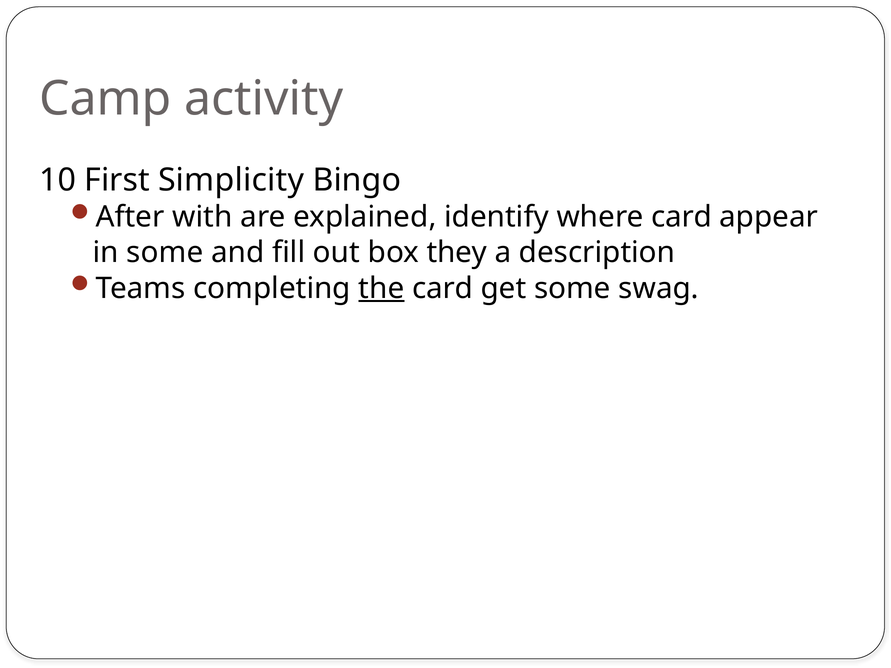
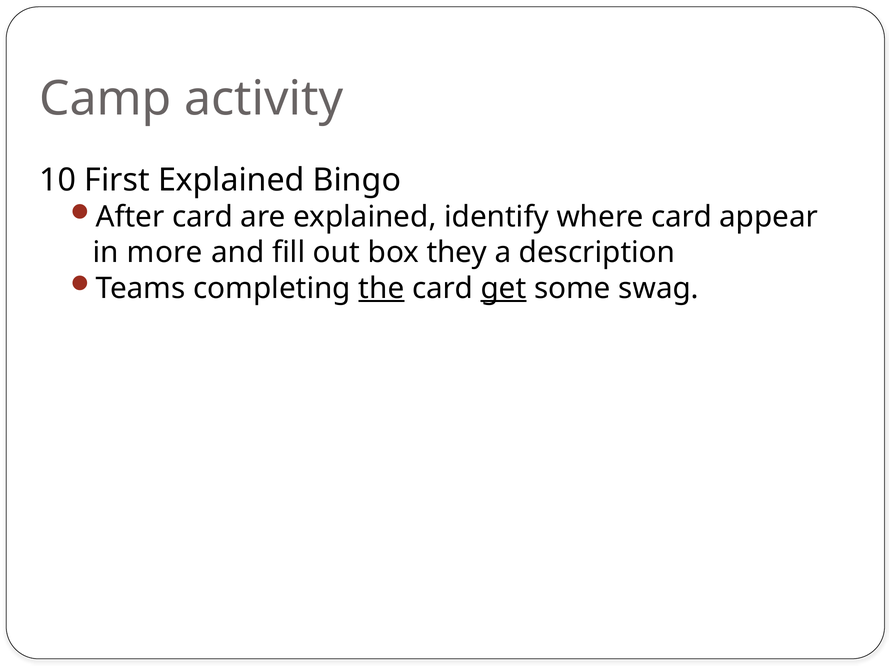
First Simplicity: Simplicity -> Explained
After with: with -> card
in some: some -> more
get underline: none -> present
